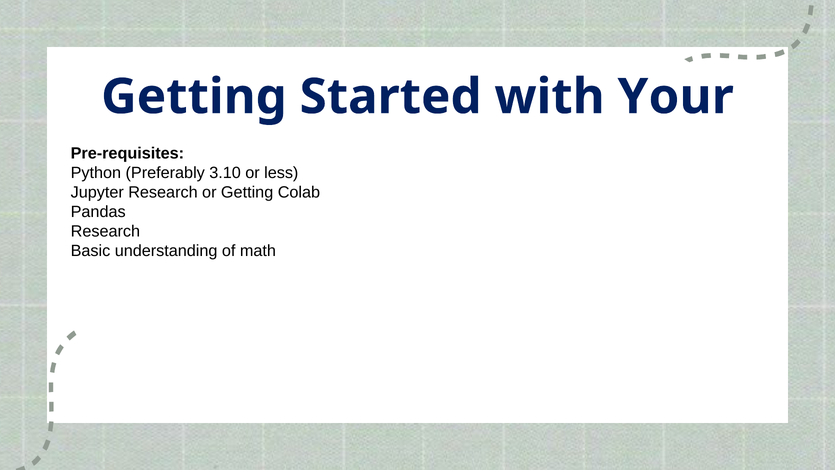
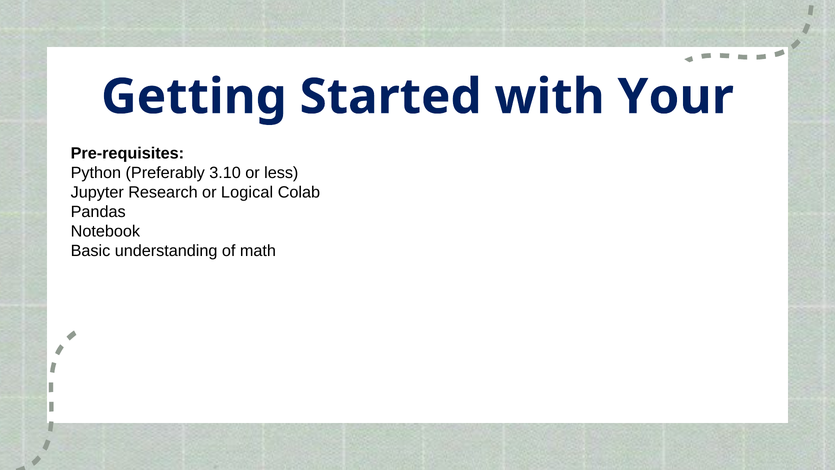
or Getting: Getting -> Logical
Research at (105, 231): Research -> Notebook
